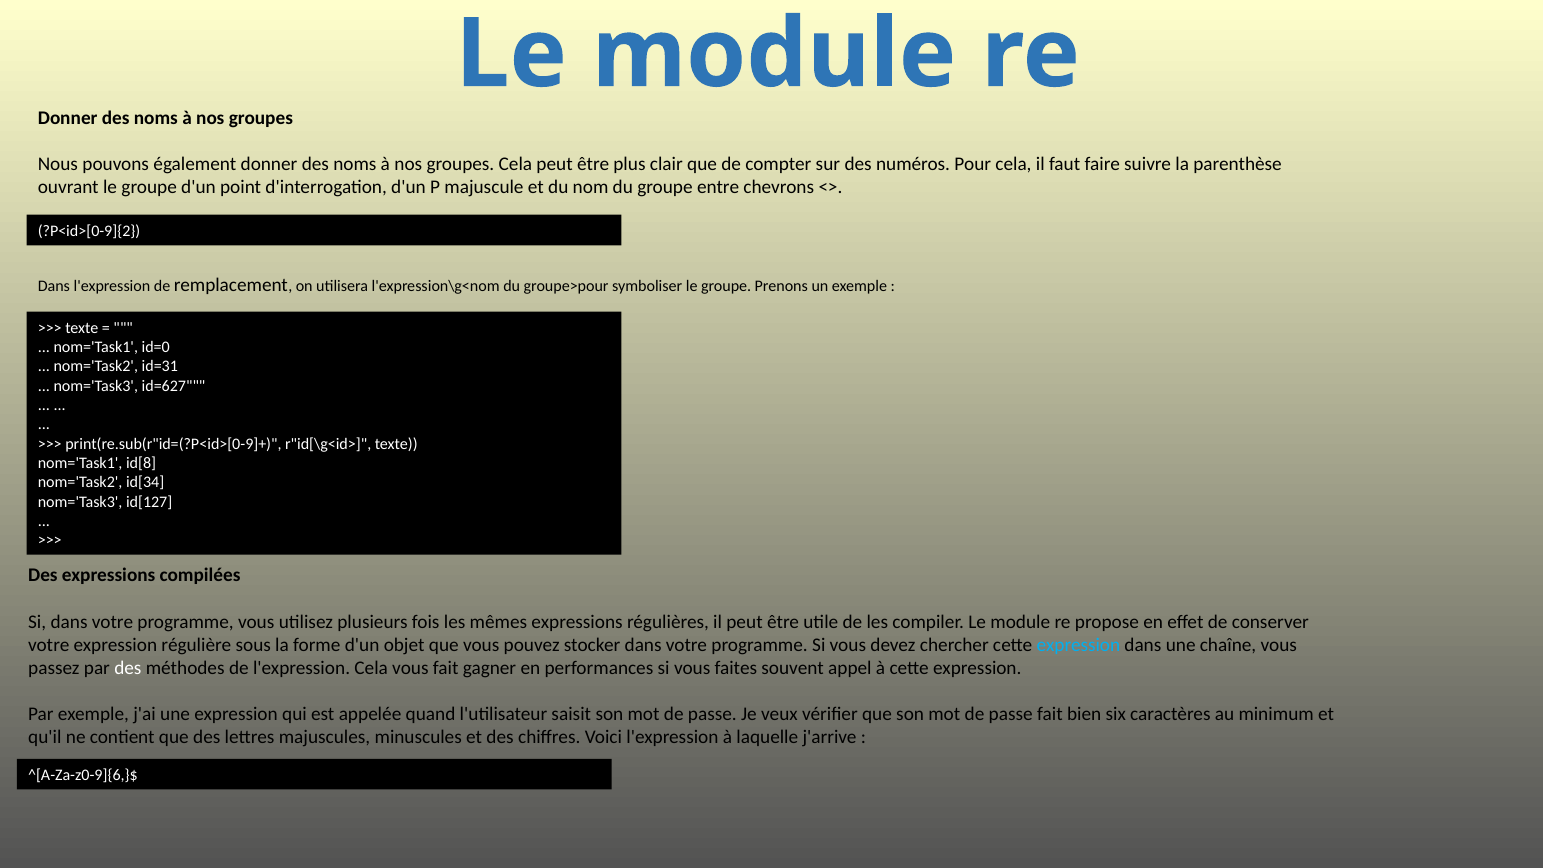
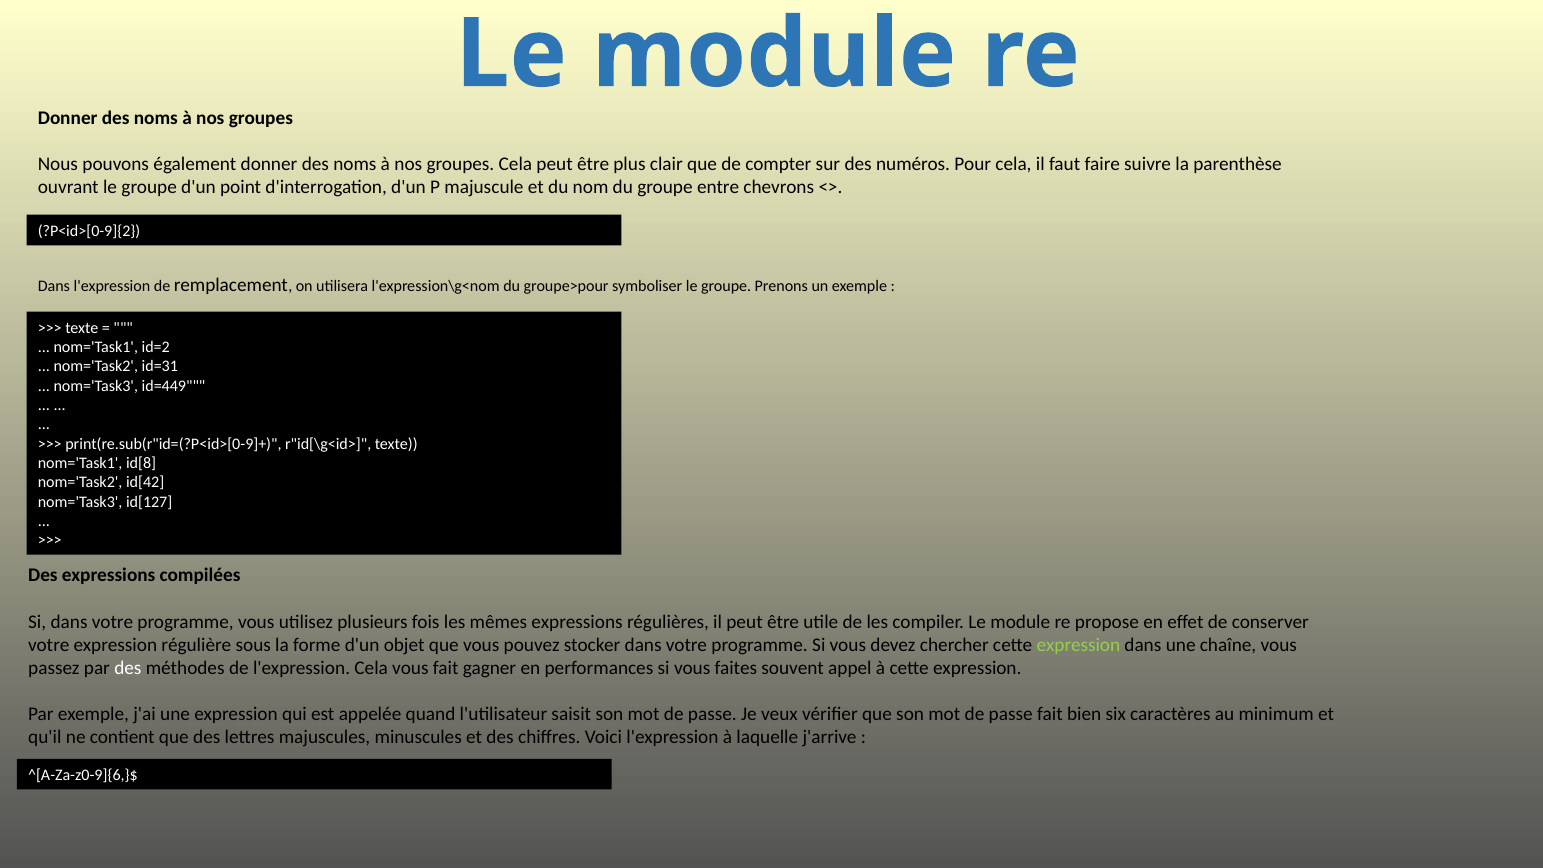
id=0: id=0 -> id=2
id=627: id=627 -> id=449
id[34: id[34 -> id[42
expression at (1078, 645) colour: light blue -> light green
